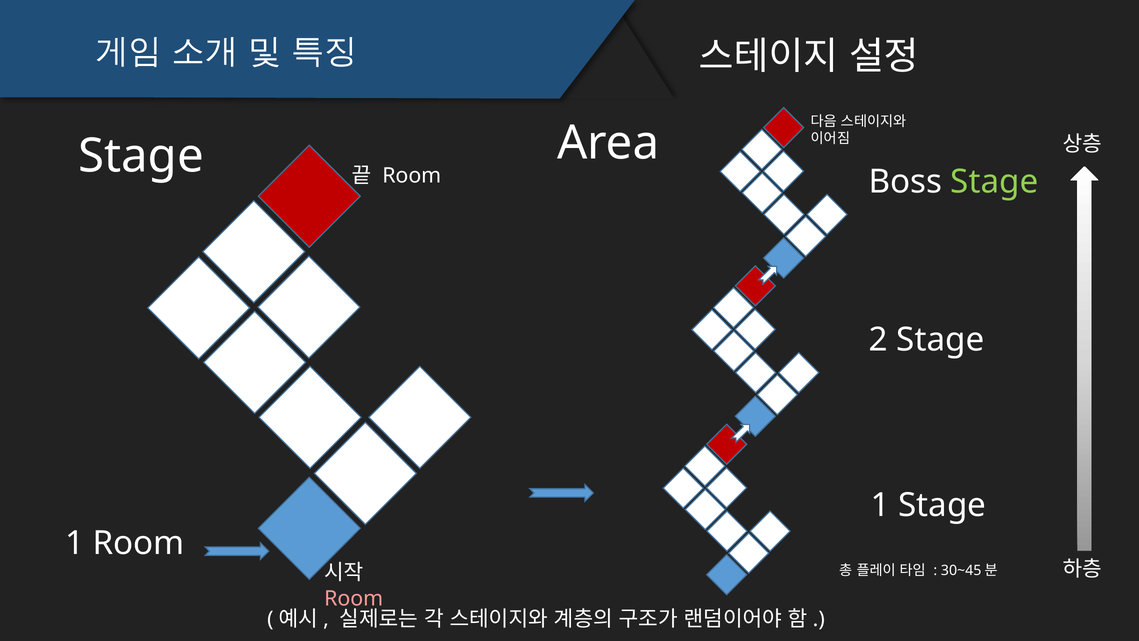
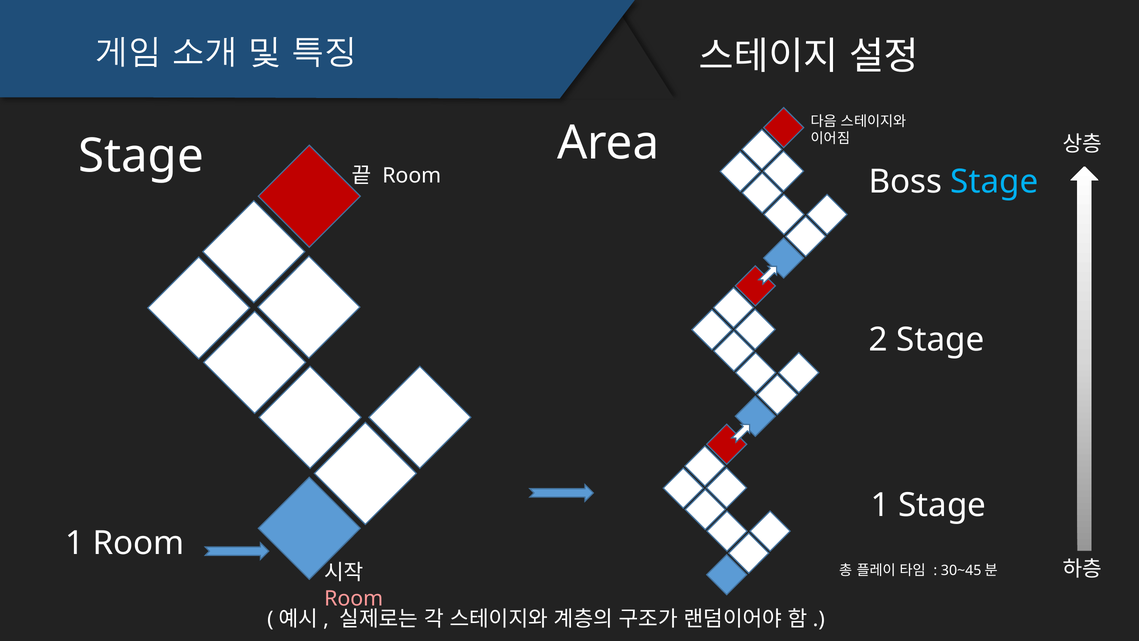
Stage at (994, 182) colour: light green -> light blue
